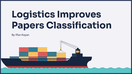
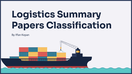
Improves: Improves -> Summary
